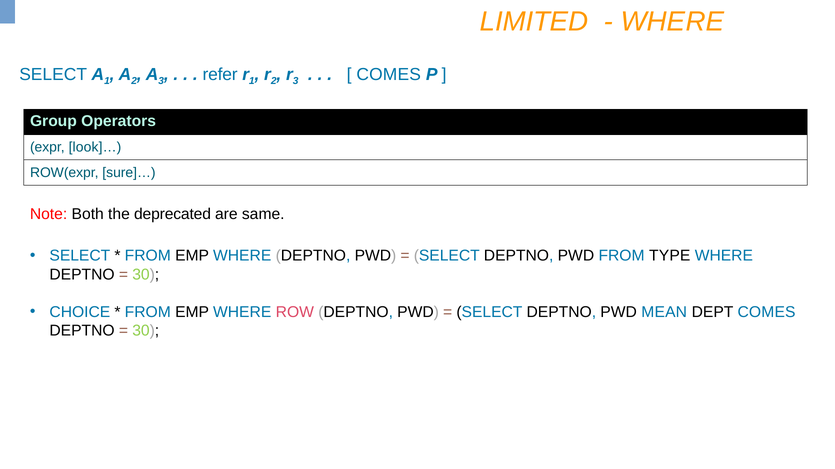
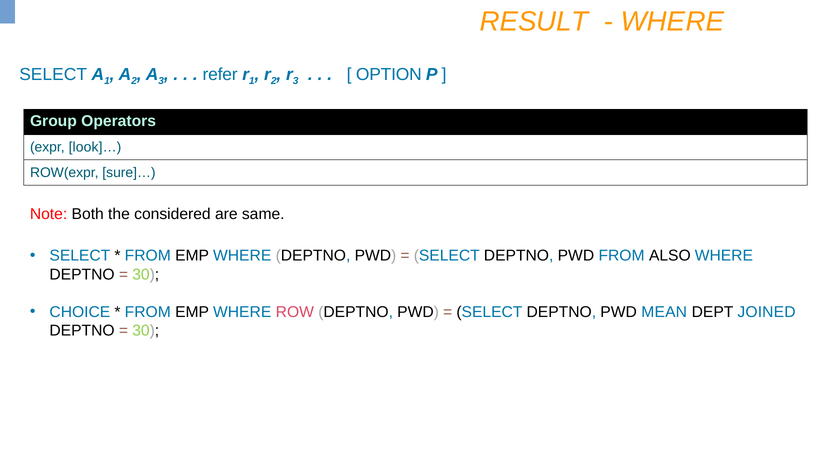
LIMITED: LIMITED -> RESULT
COMES at (389, 74): COMES -> OPTION
deprecated: deprecated -> considered
TYPE: TYPE -> ALSO
DEPT COMES: COMES -> JOINED
